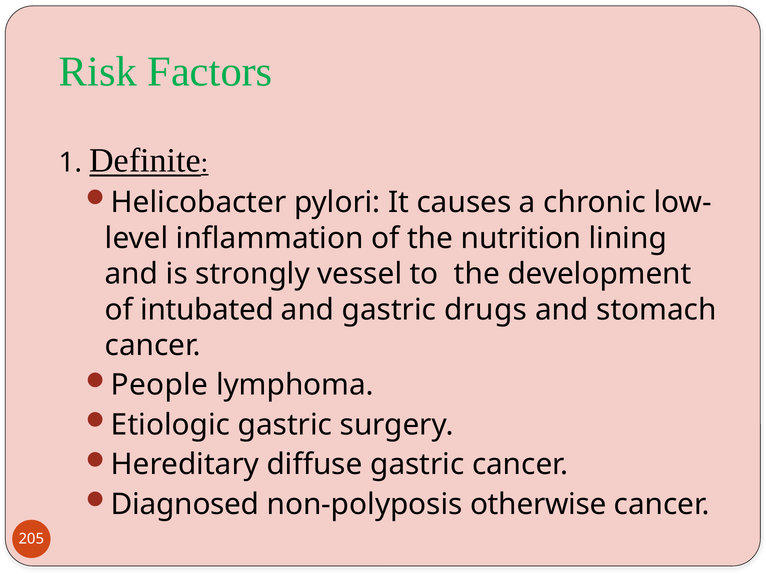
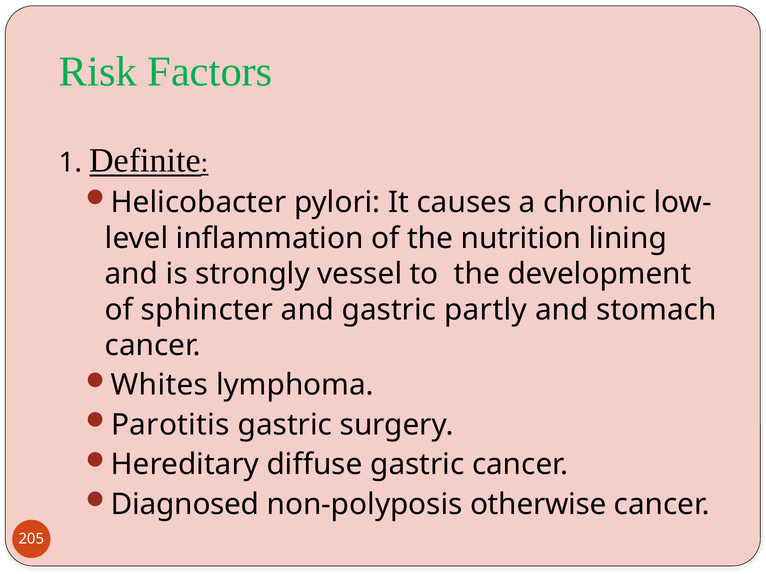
intubated: intubated -> sphincter
drugs: drugs -> partly
People: People -> Whites
Etiologic: Etiologic -> Parotitis
